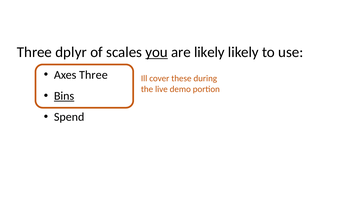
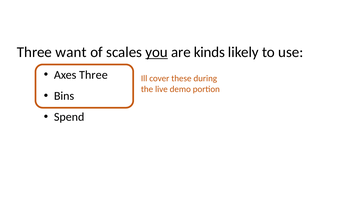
dplyr: dplyr -> want
are likely: likely -> kinds
Bins underline: present -> none
